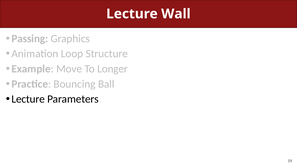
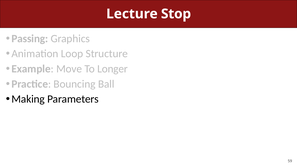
Wall: Wall -> Stop
Lecture at (28, 99): Lecture -> Making
